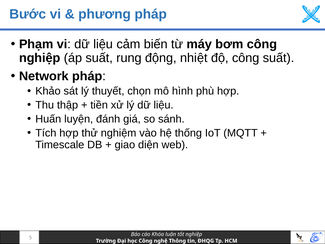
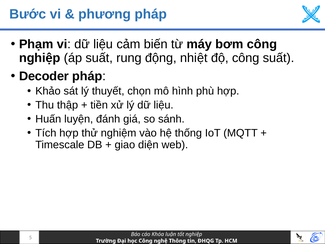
Network: Network -> Decoder
